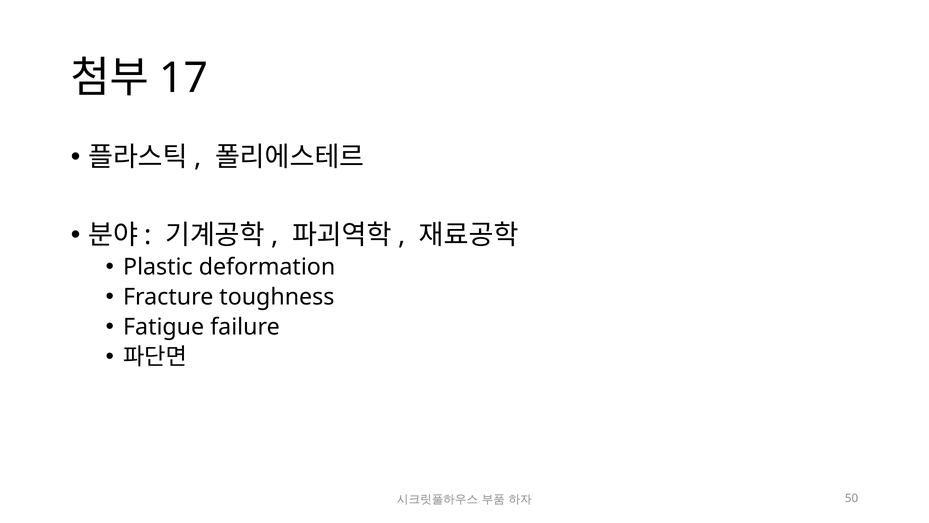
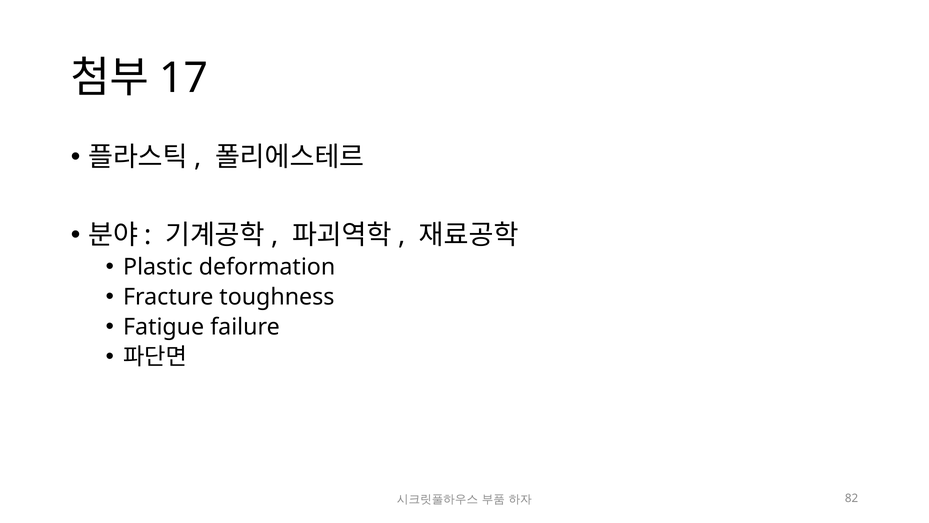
50: 50 -> 82
